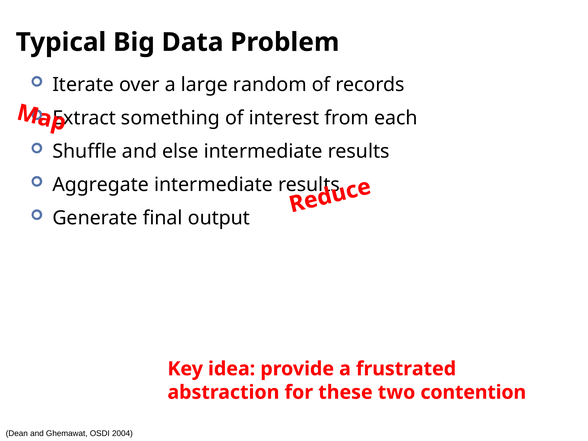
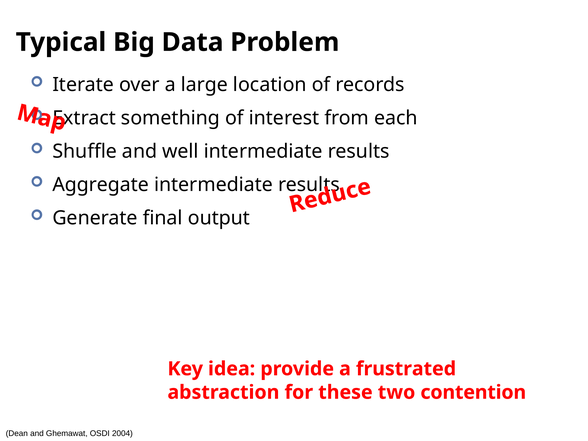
random: random -> location
else: else -> well
